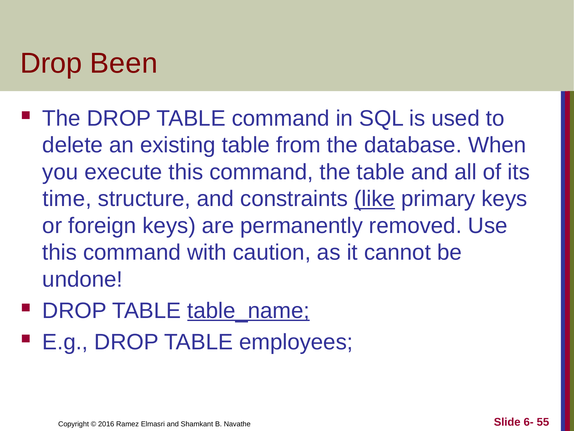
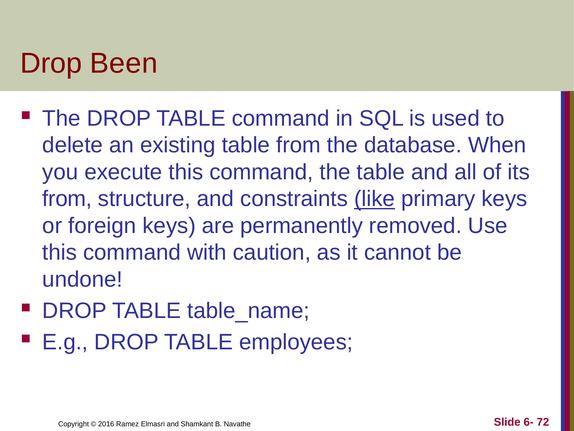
time at (67, 199): time -> from
table_name underline: present -> none
55: 55 -> 72
